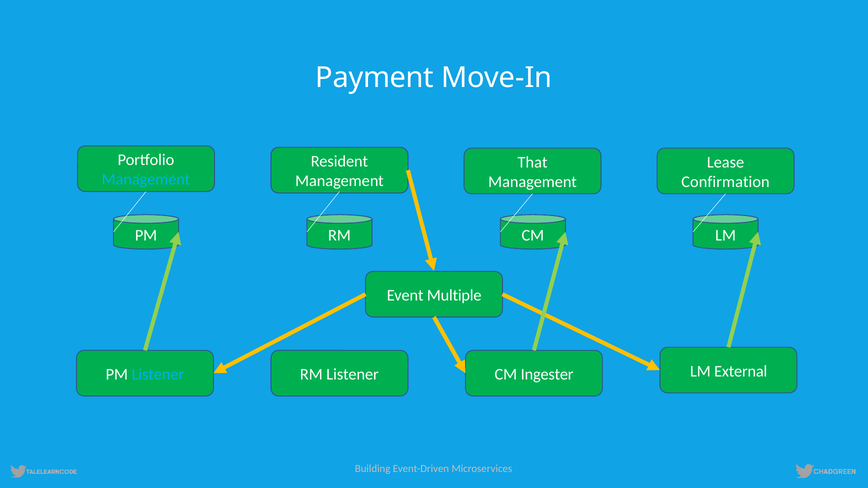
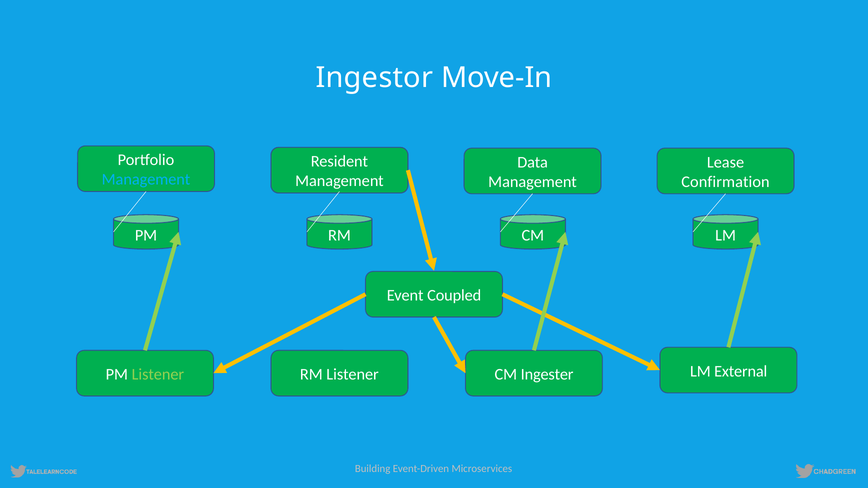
Payment: Payment -> Ingestor
That: That -> Data
Multiple: Multiple -> Coupled
Listener at (158, 374) colour: light blue -> light green
